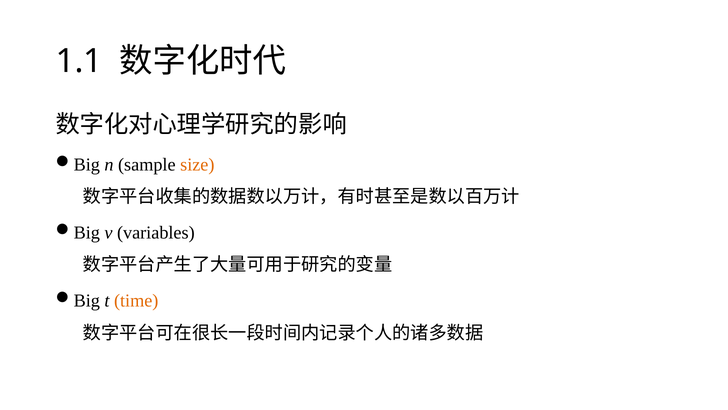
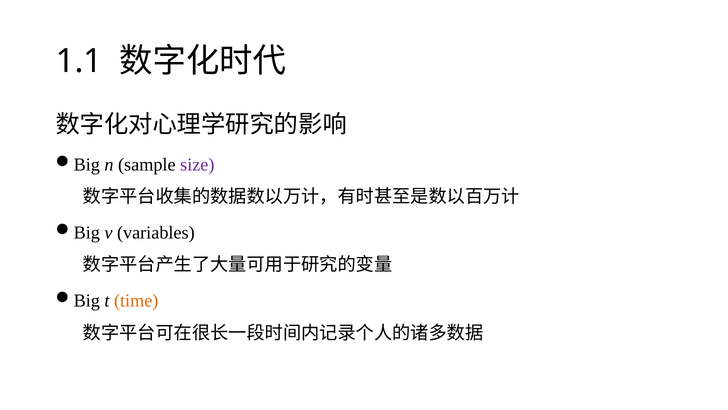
size colour: orange -> purple
